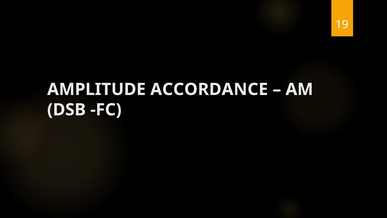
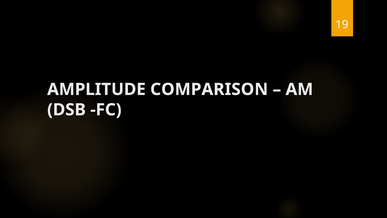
ACCORDANCE: ACCORDANCE -> COMPARISON
